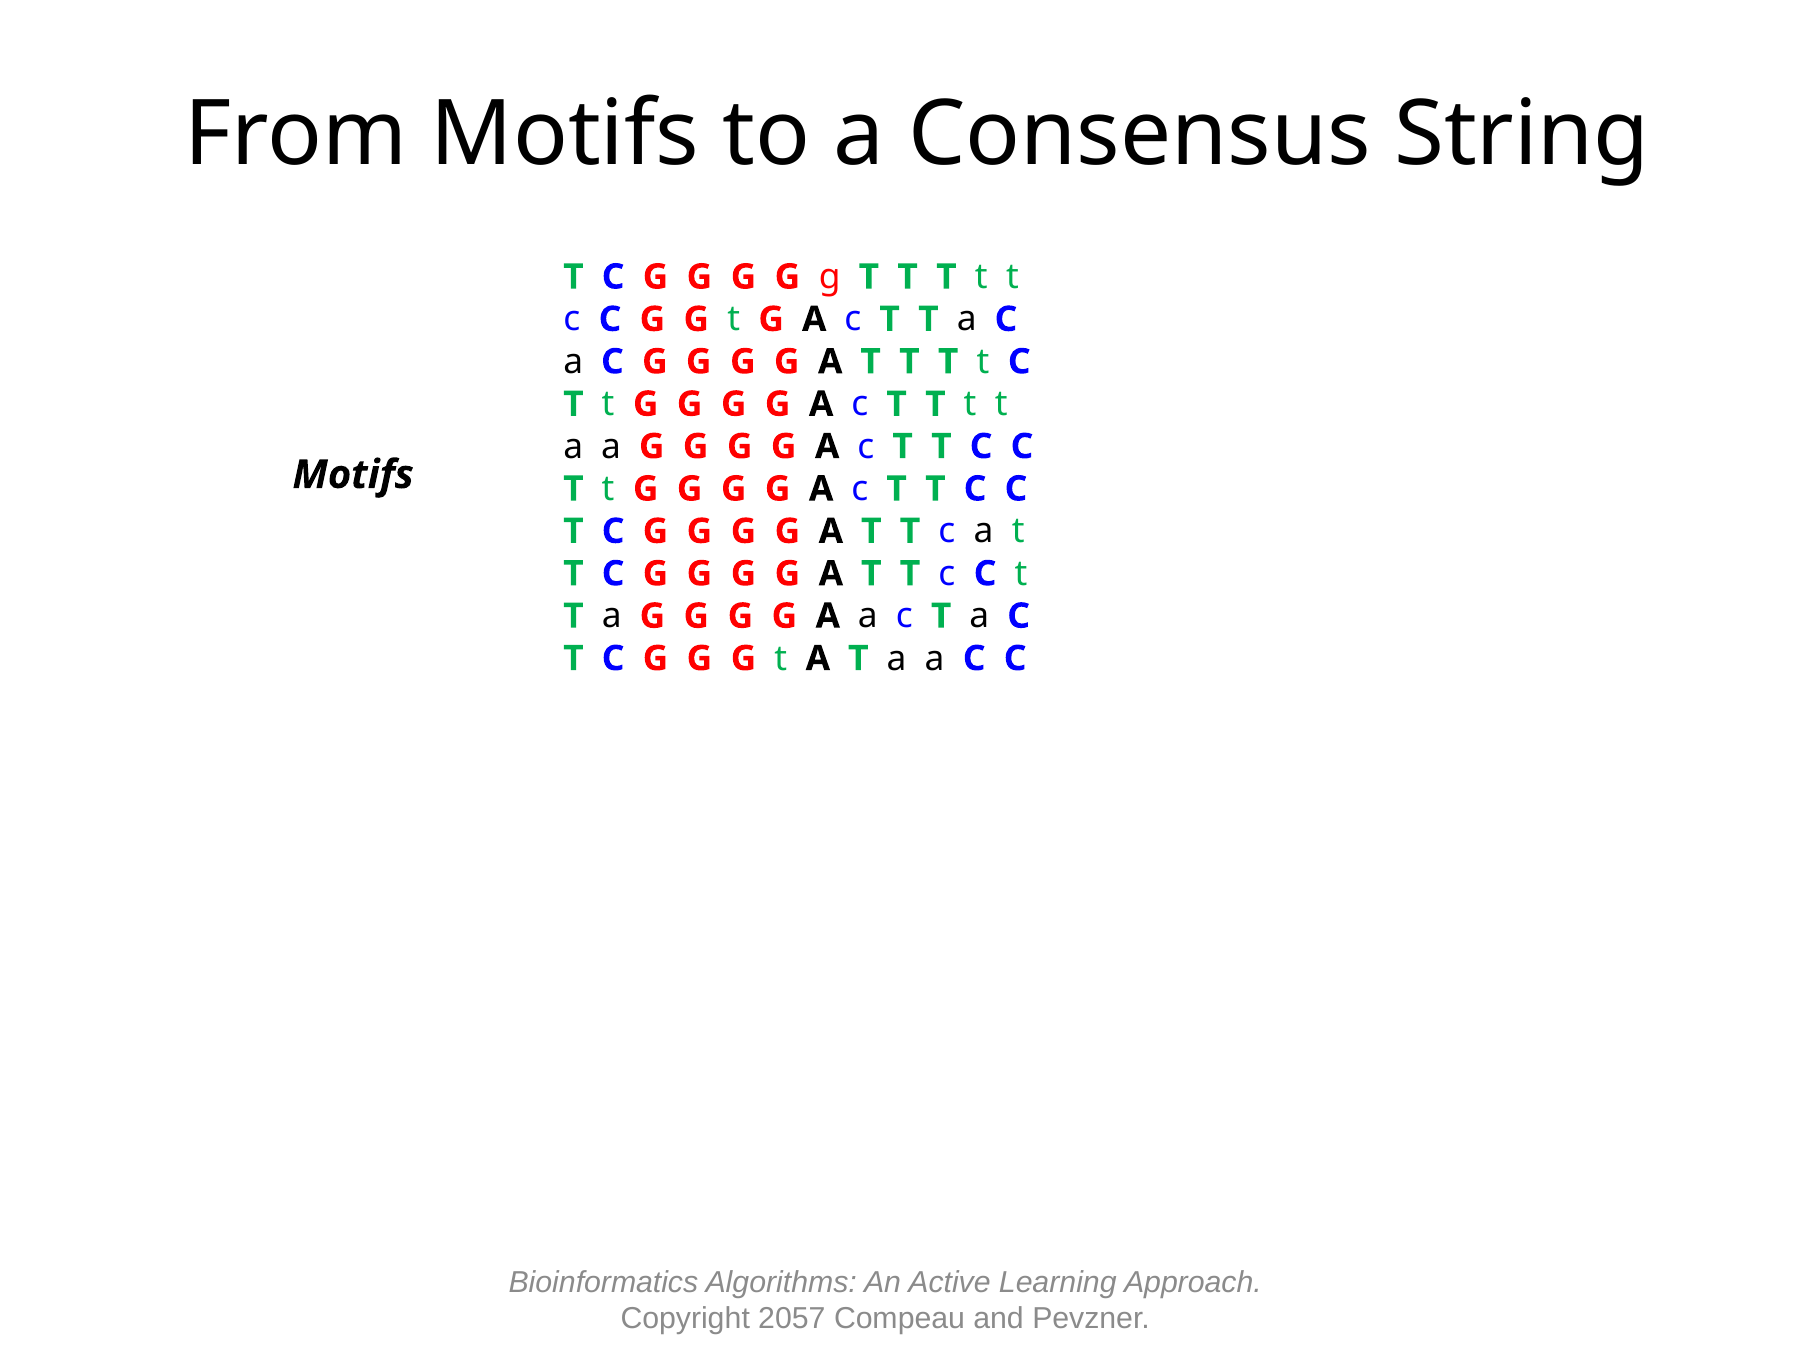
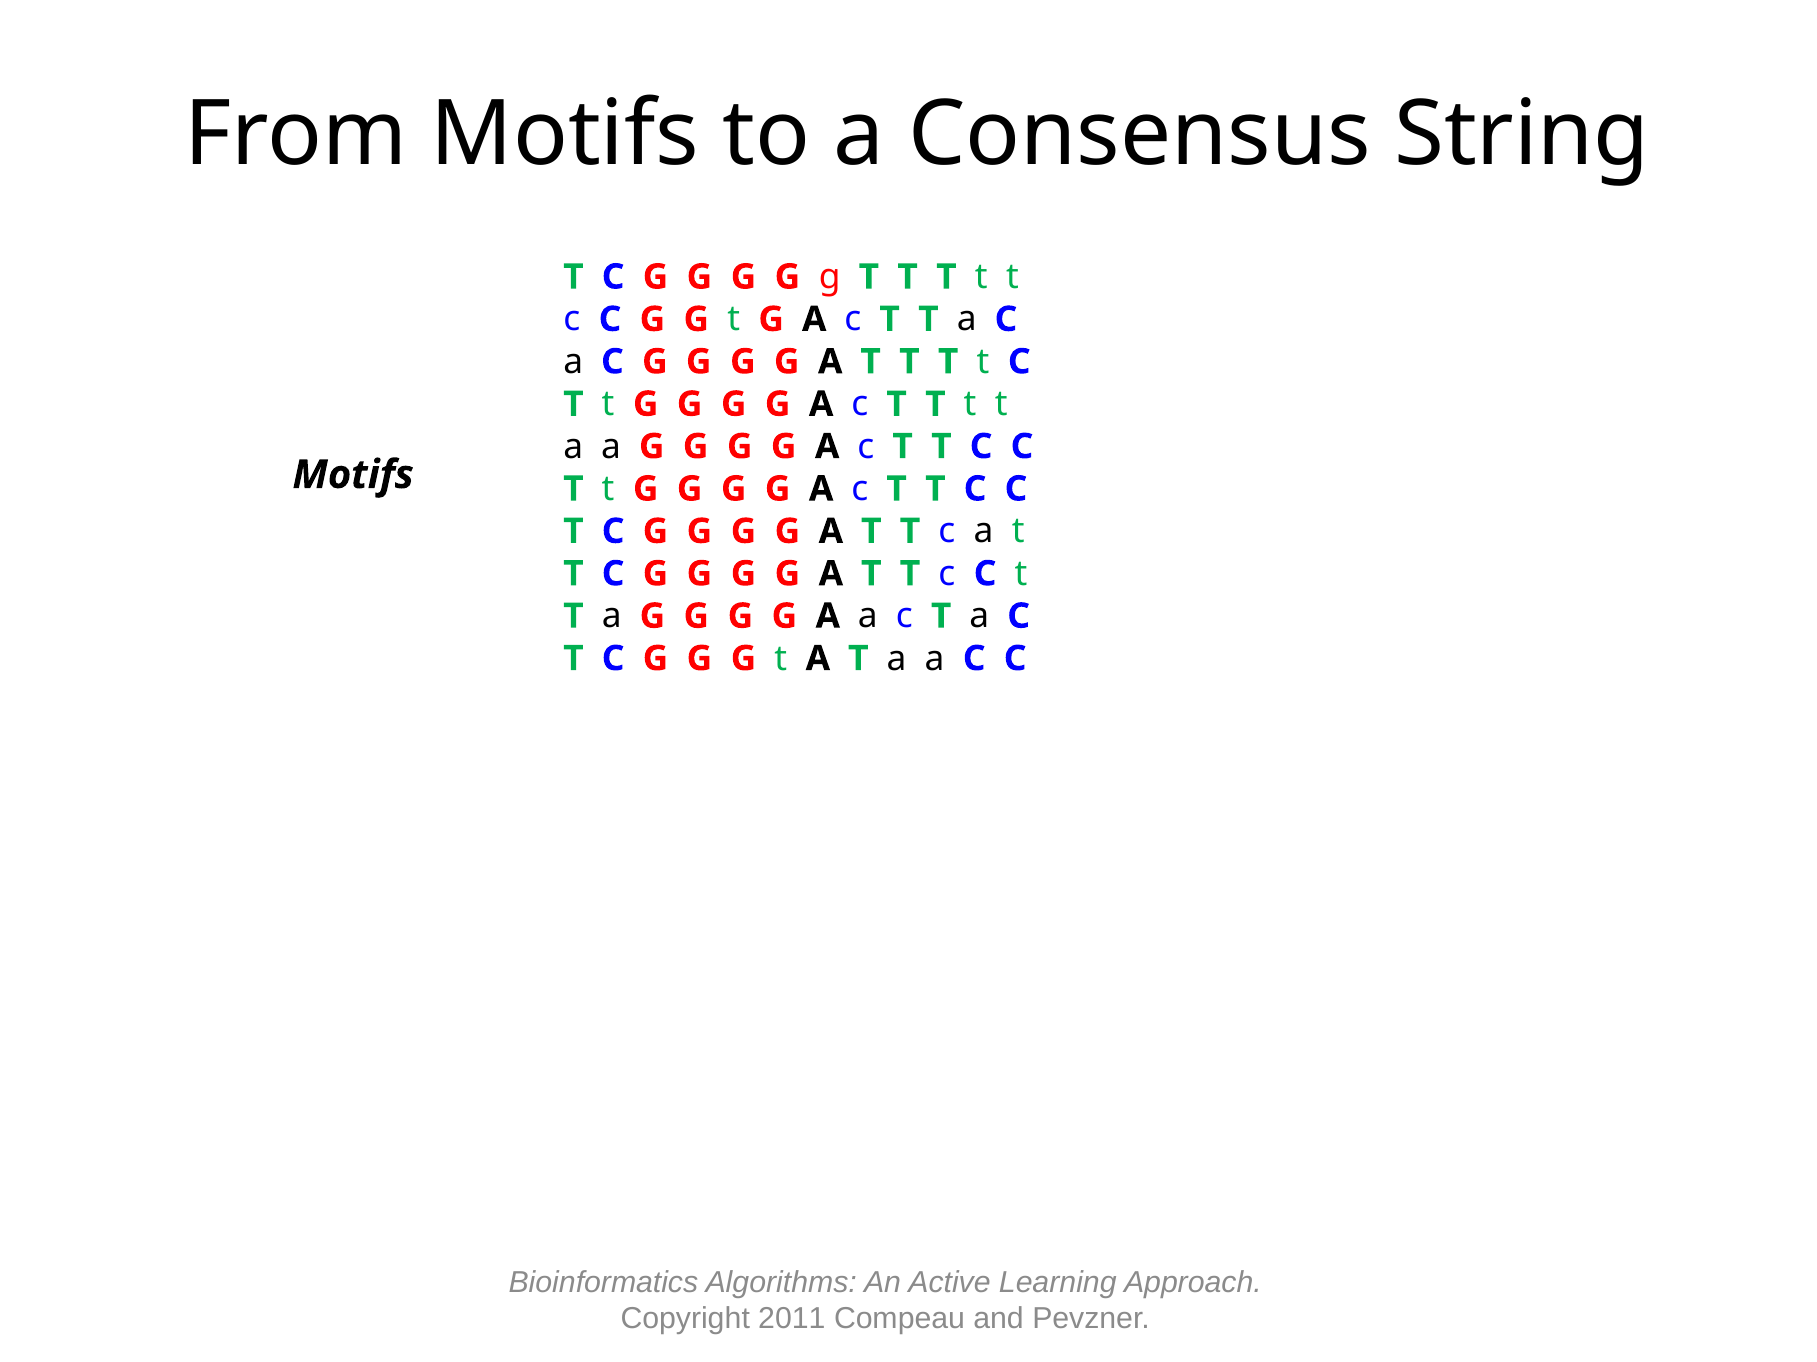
2057: 2057 -> 2011
